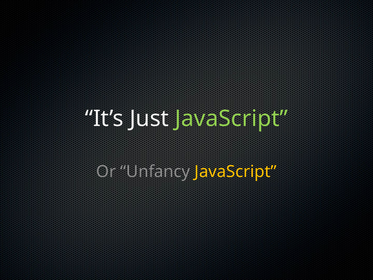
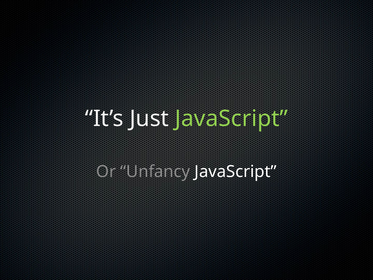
JavaScript at (236, 171) colour: yellow -> white
